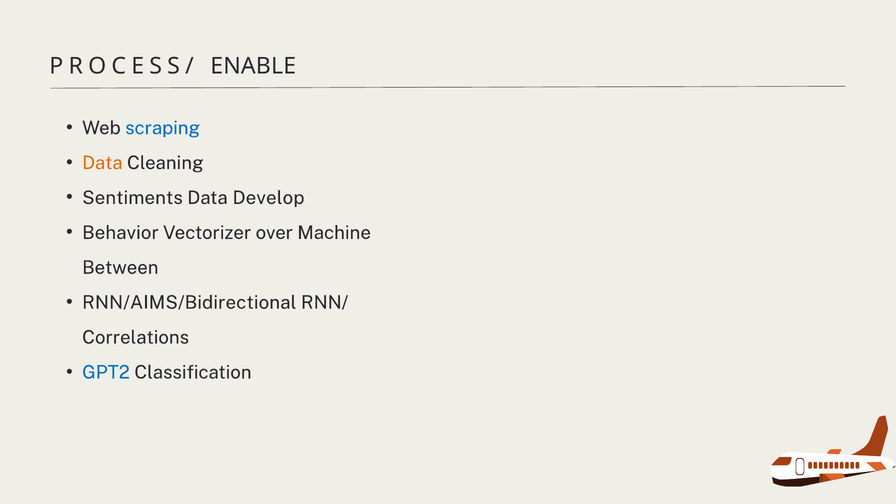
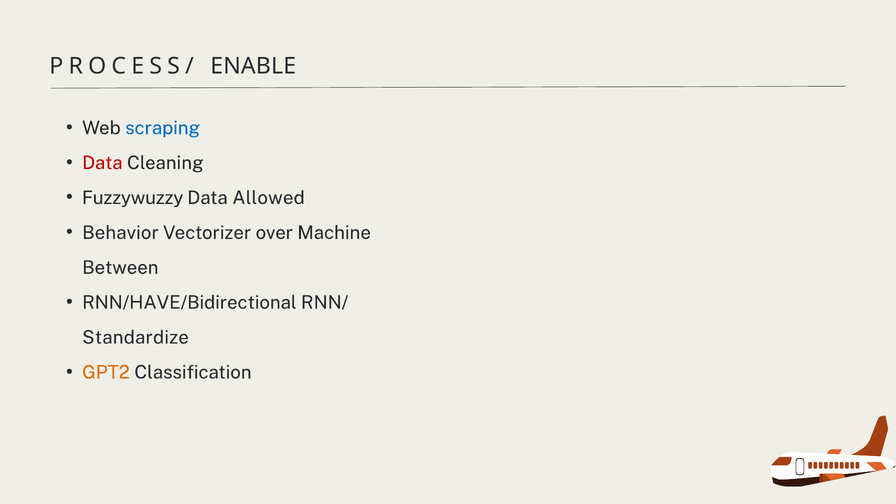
Data at (102, 163) colour: orange -> red
Sentiments: Sentiments -> Fuzzywuzzy
Develop: Develop -> Allowed
RNN/AIMS/Bidirectional: RNN/AIMS/Bidirectional -> RNN/HAVE/Bidirectional
Correlations: Correlations -> Standardize
GPT2 colour: blue -> orange
